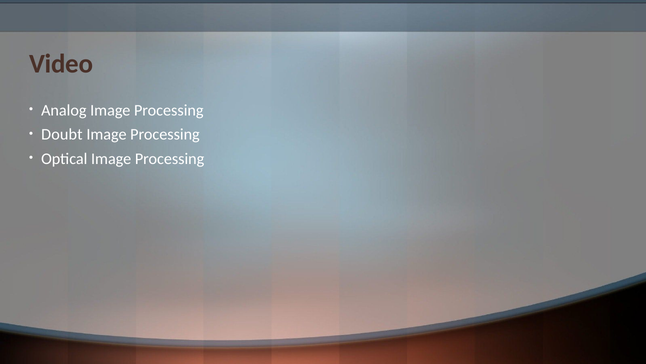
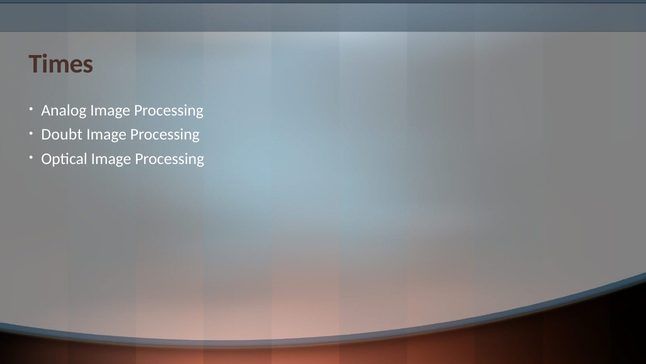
Video: Video -> Times
